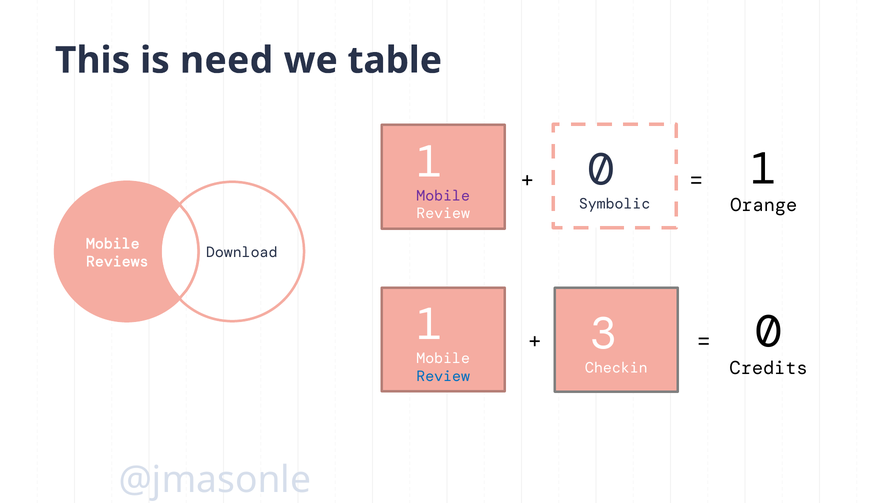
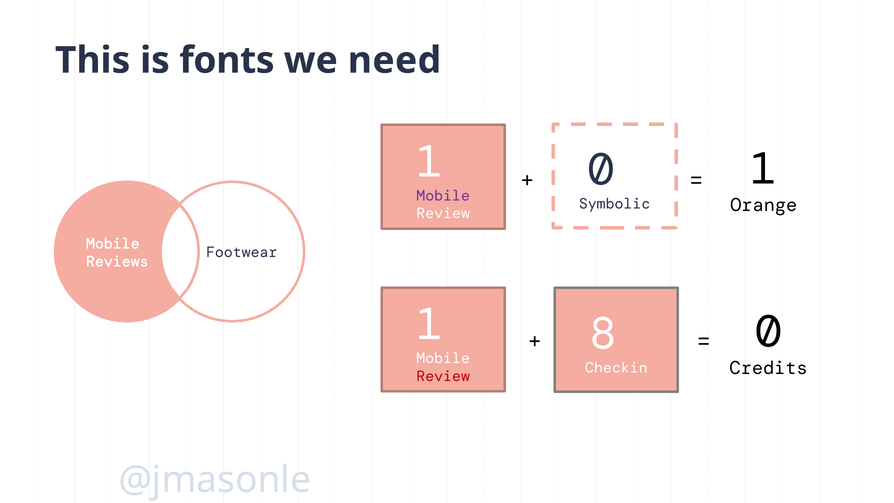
need: need -> fonts
table: table -> need
Download: Download -> Footwear
3: 3 -> 8
Review at (443, 376) colour: blue -> red
